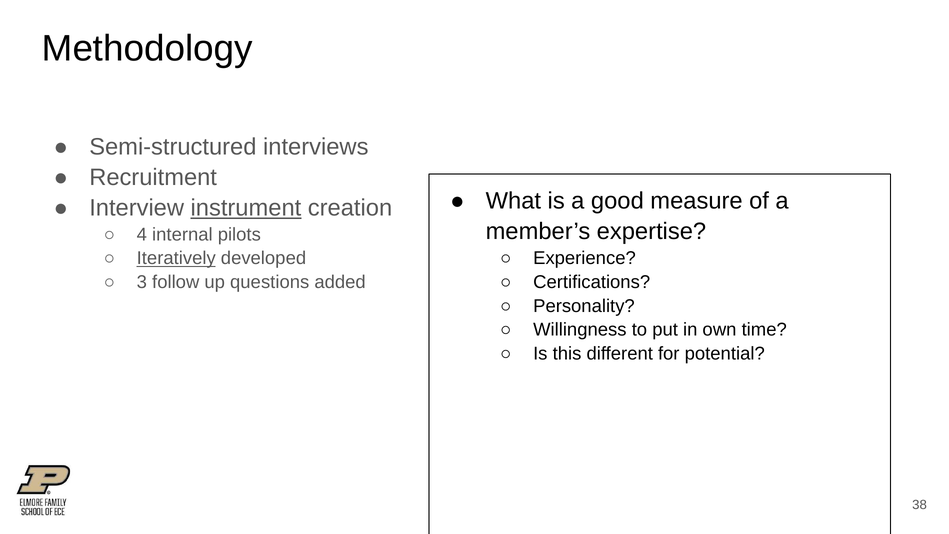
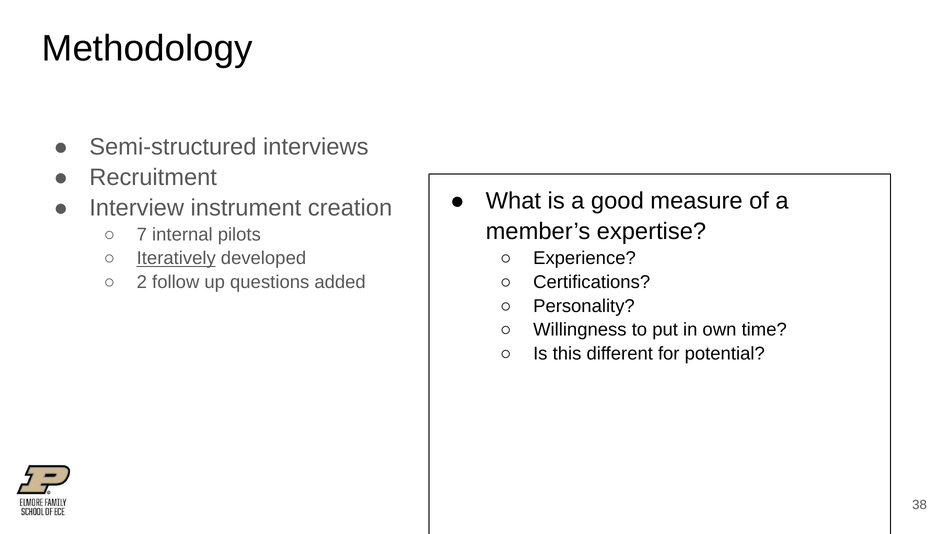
instrument underline: present -> none
4: 4 -> 7
3: 3 -> 2
